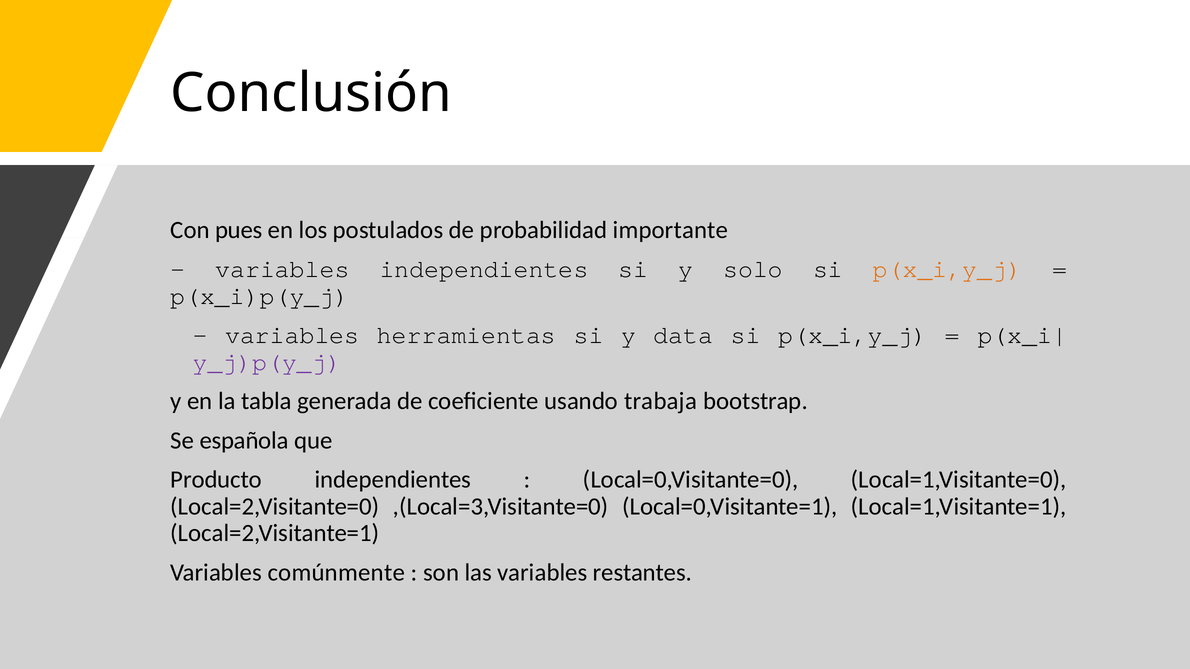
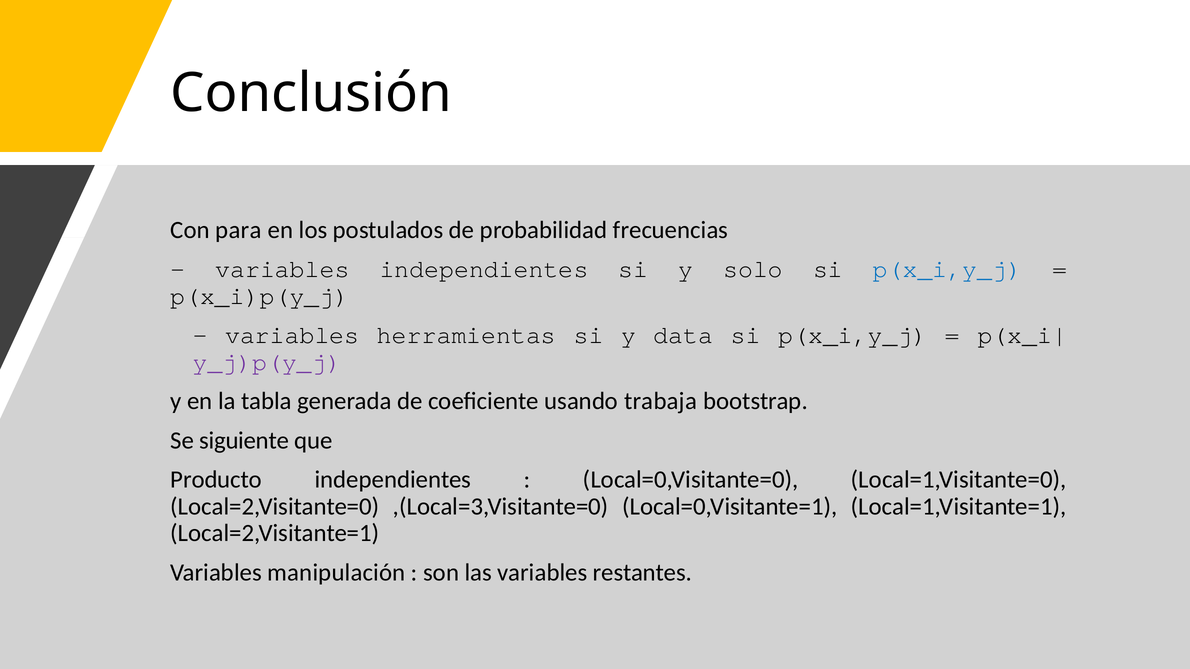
pues: pues -> para
importante: importante -> frecuencias
p(x_i,y_j at (947, 269) colour: orange -> blue
española: española -> siguiente
comúnmente: comúnmente -> manipulación
